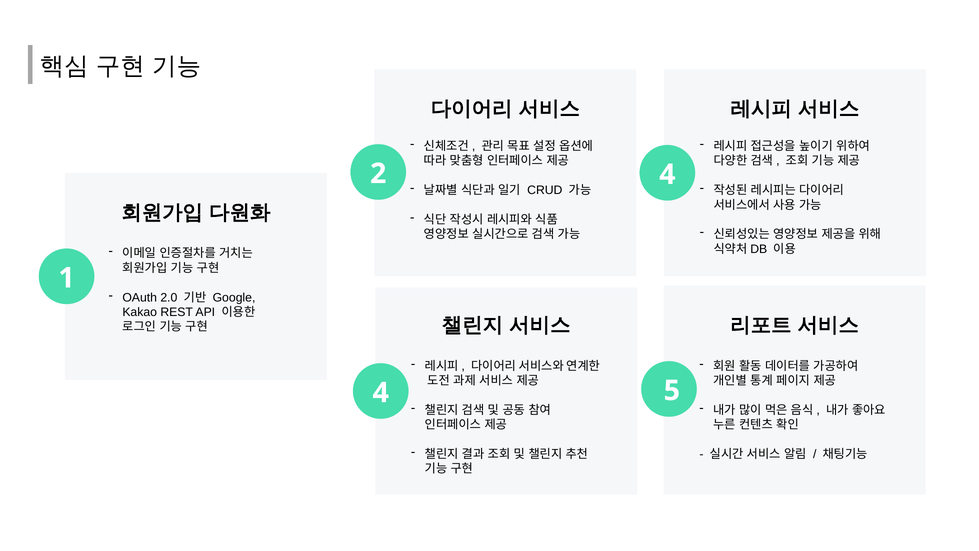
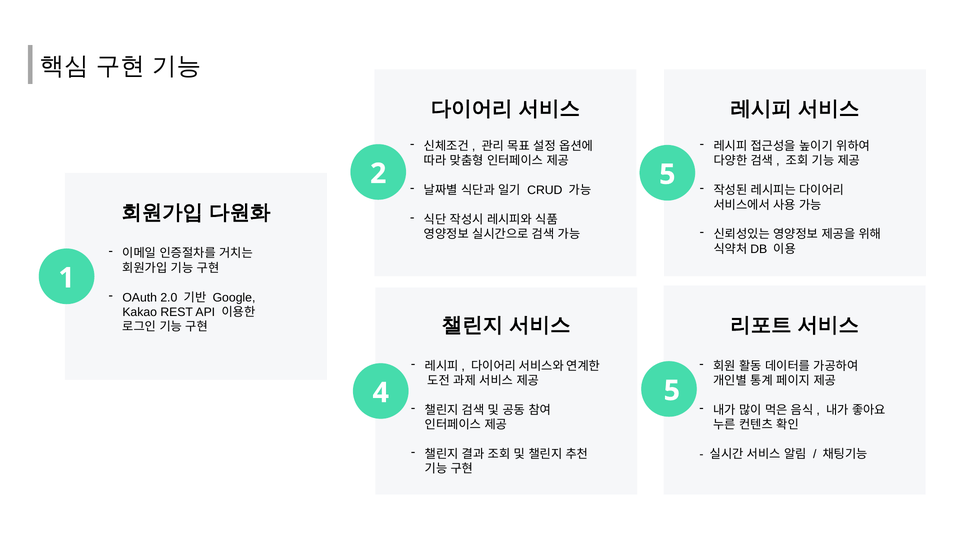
2 4: 4 -> 5
